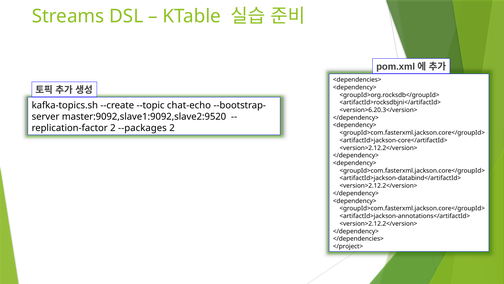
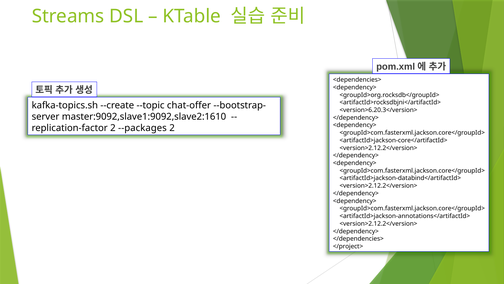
chat-echo: chat-echo -> chat-offer
master:9092,slave1:9092,slave2:9520: master:9092,slave1:9092,slave2:9520 -> master:9092,slave1:9092,slave2:1610
